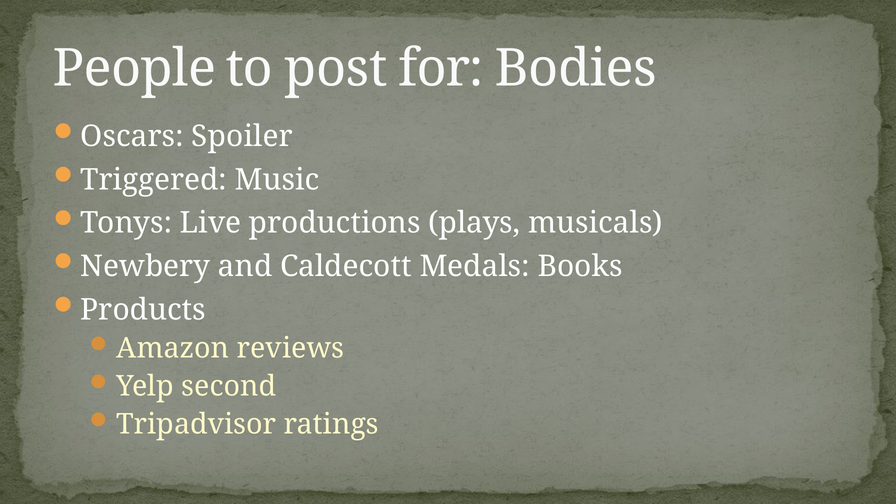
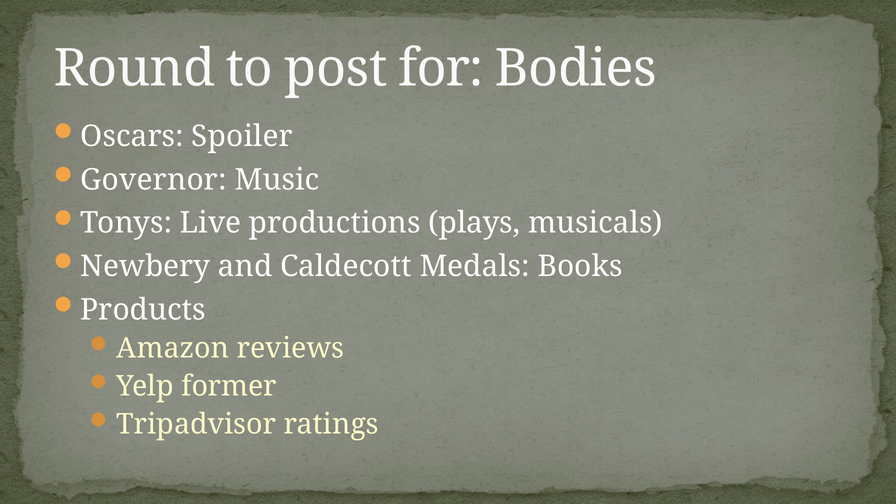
People: People -> Round
Triggered: Triggered -> Governor
second: second -> former
